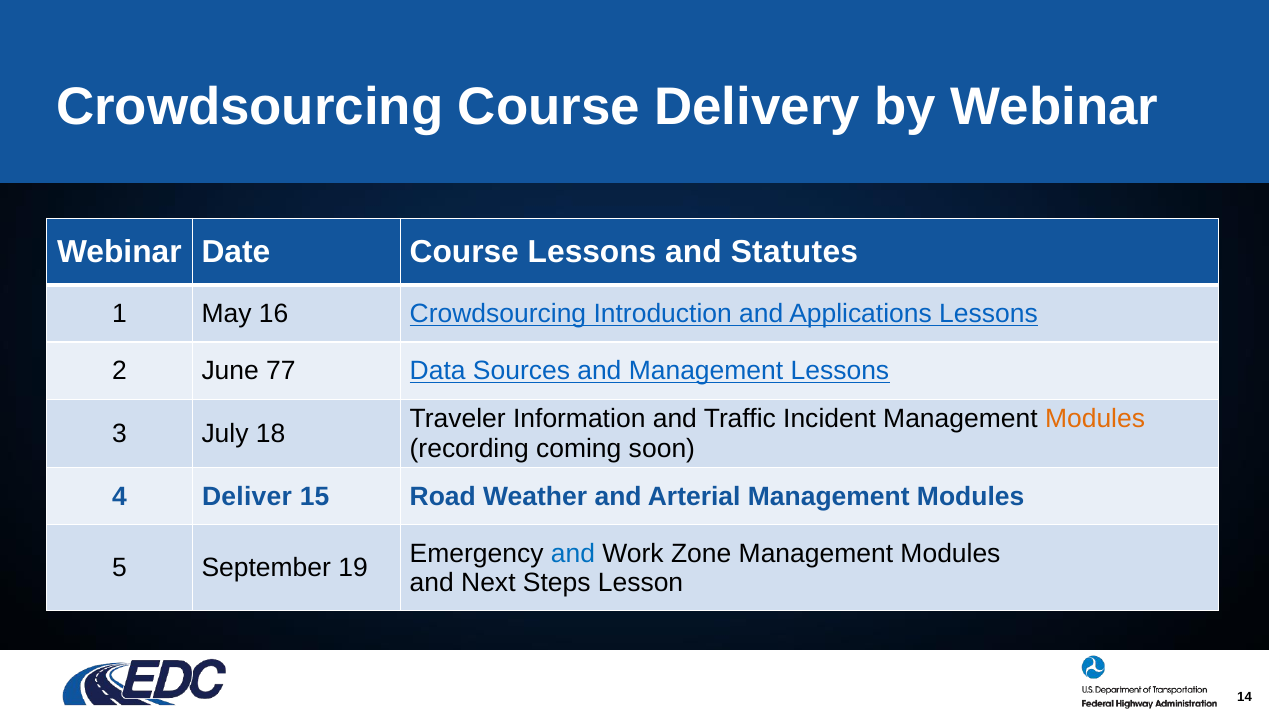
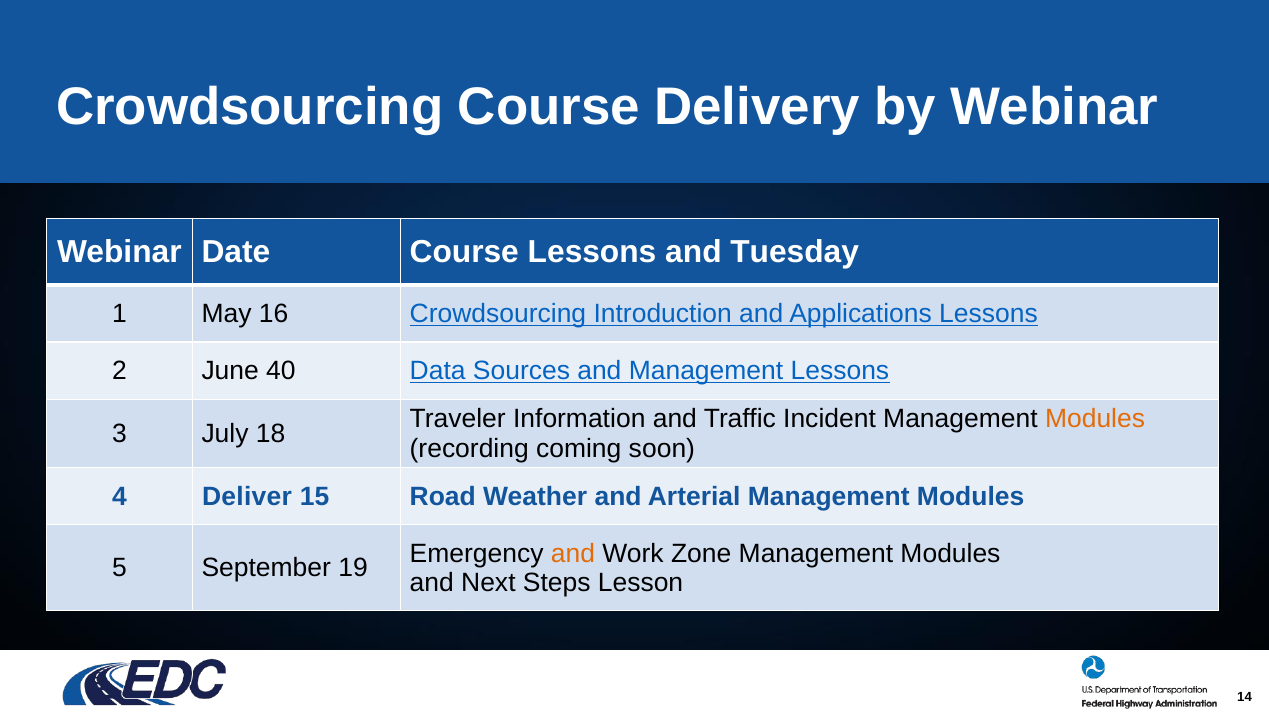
Statutes: Statutes -> Tuesday
77: 77 -> 40
and at (573, 553) colour: blue -> orange
